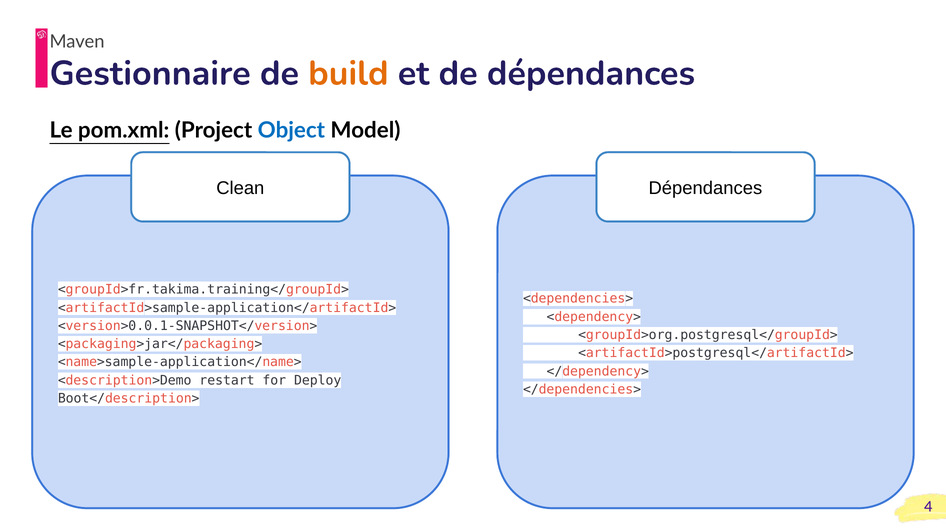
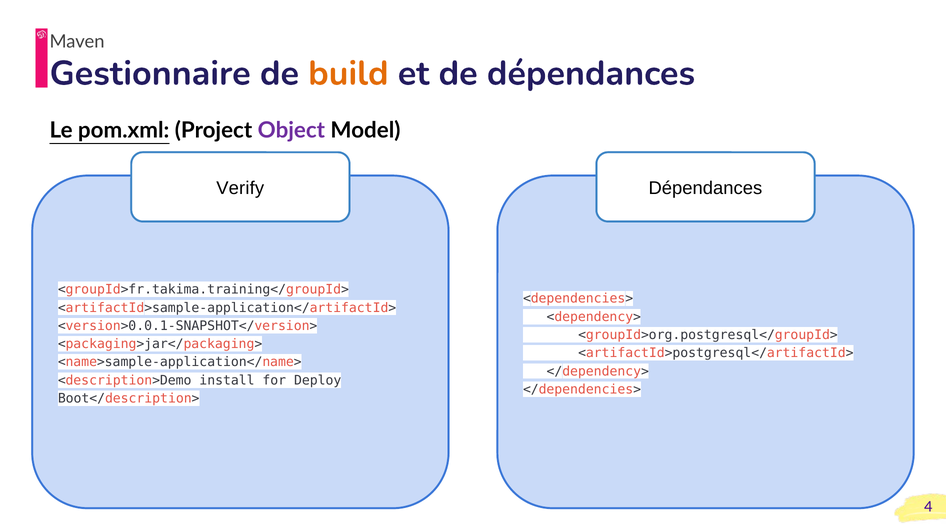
Object colour: blue -> purple
Clean: Clean -> Verify
restart: restart -> install
